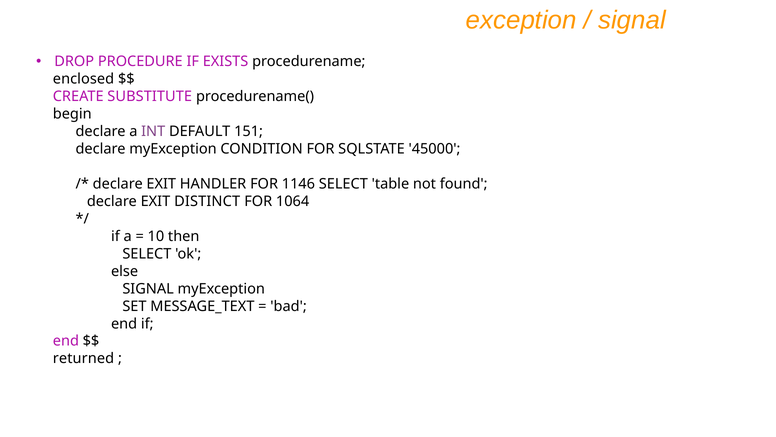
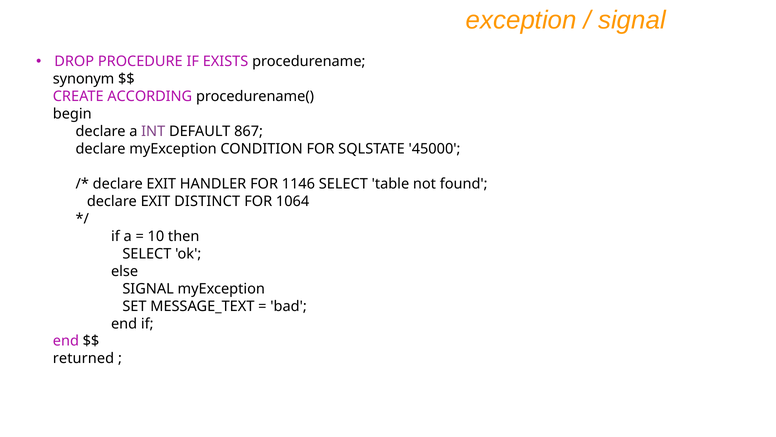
enclosed: enclosed -> synonym
SUBSTITUTE: SUBSTITUTE -> ACCORDING
151: 151 -> 867
